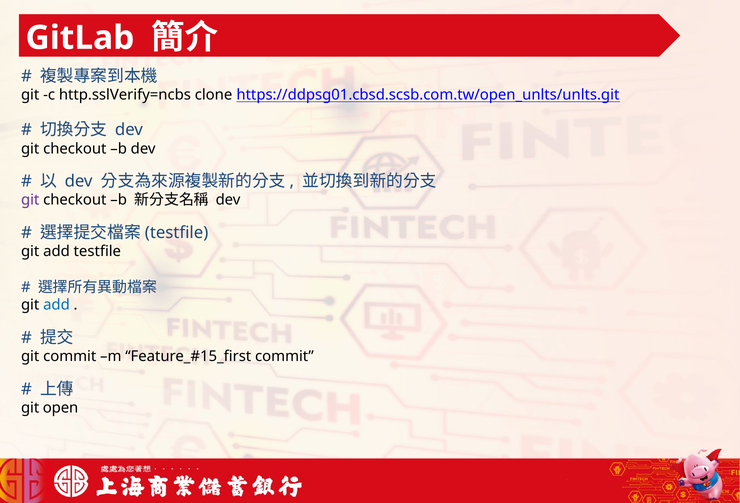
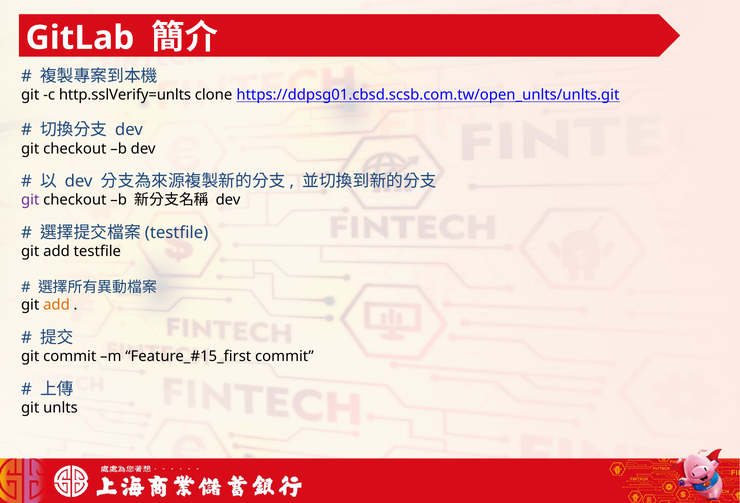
http.sslVerify=ncbs: http.sslVerify=ncbs -> http.sslVerify=unlts
add at (56, 305) colour: blue -> orange
open: open -> unlts
